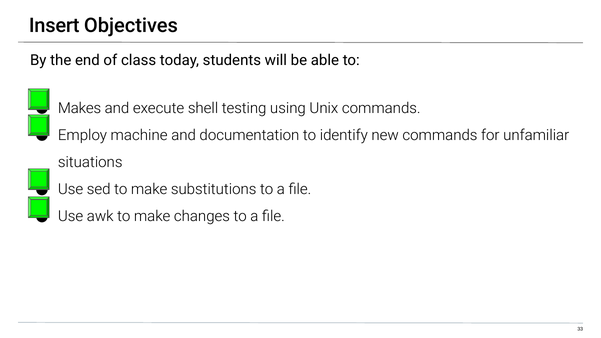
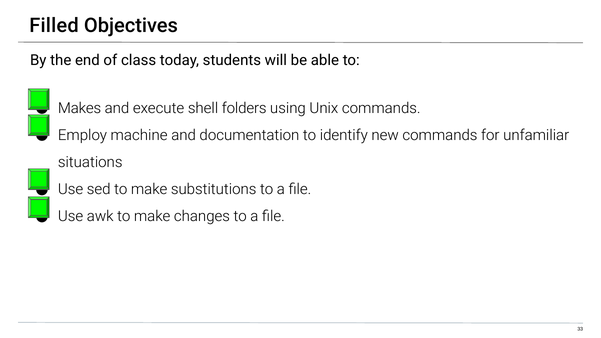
Insert: Insert -> Filled
testing: testing -> folders
